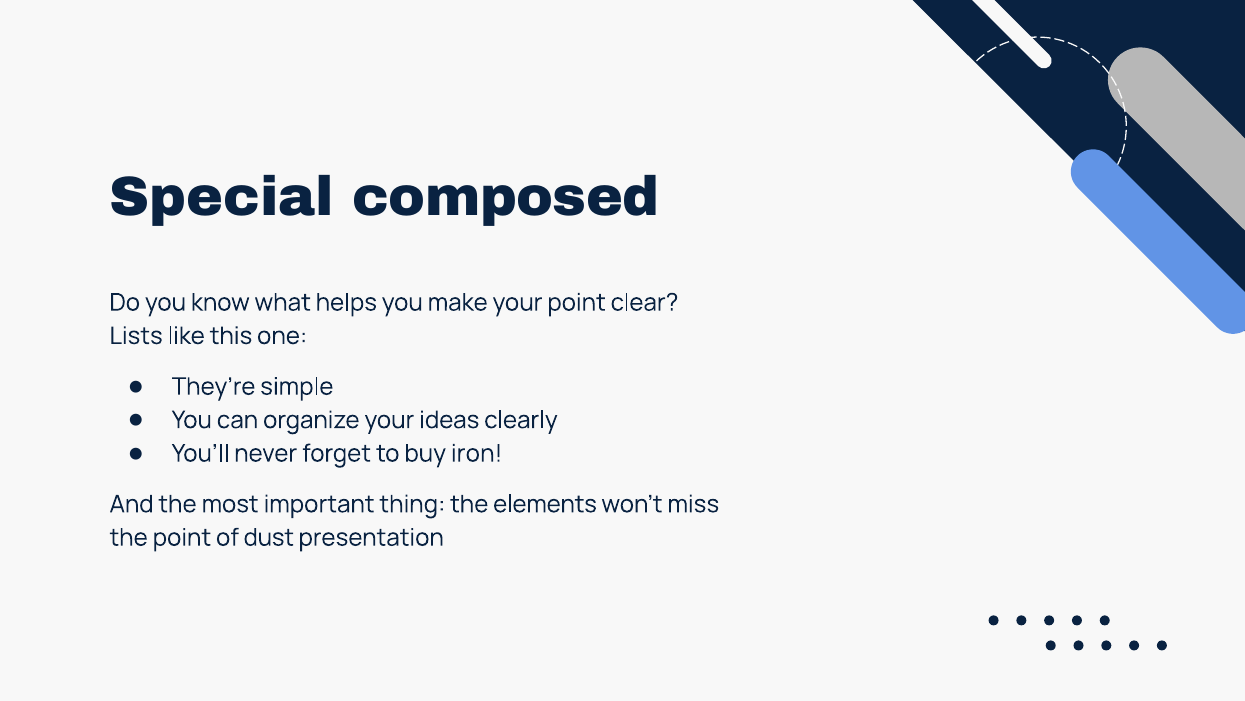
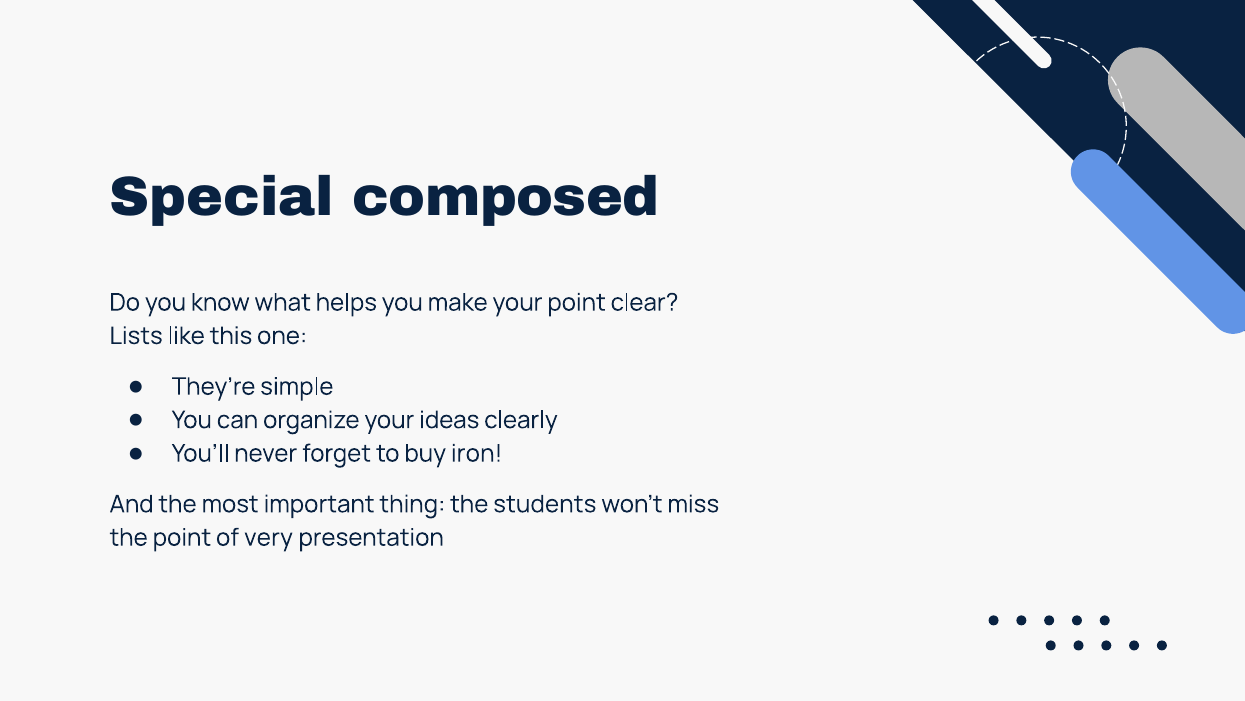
elements: elements -> students
dust: dust -> very
